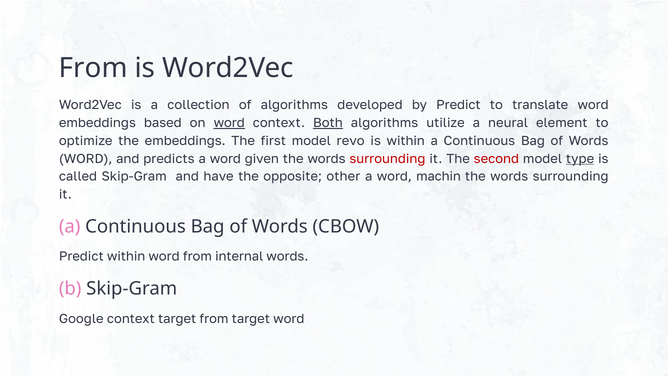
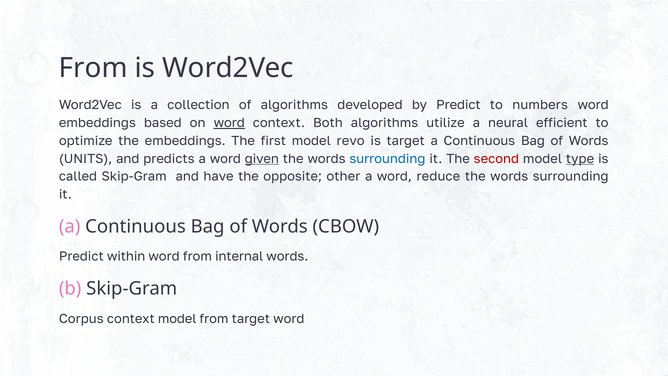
translate: translate -> numbers
Both underline: present -> none
element: element -> efficient
is within: within -> target
WORD at (86, 159): WORD -> UNITS
given underline: none -> present
surrounding at (387, 159) colour: red -> blue
machin: machin -> reduce
Google: Google -> Corpus
context target: target -> model
